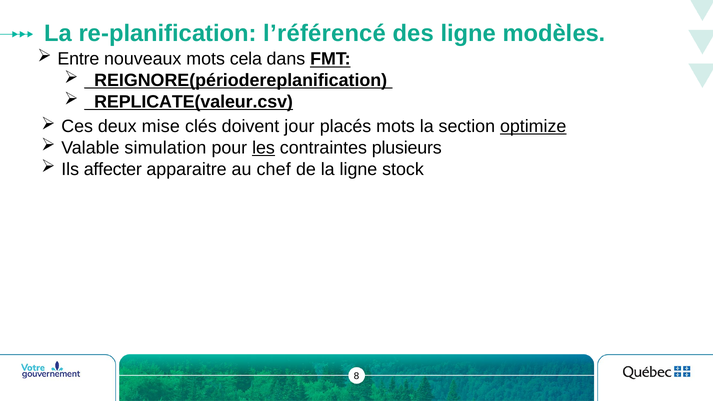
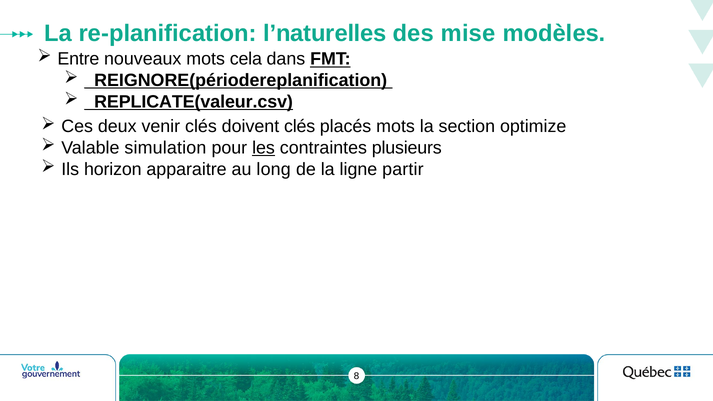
l’référencé: l’référencé -> l’naturelles
des ligne: ligne -> mise
mise: mise -> venir
doivent jour: jour -> clés
optimize underline: present -> none
affecter: affecter -> horizon
chef: chef -> long
stock: stock -> partir
